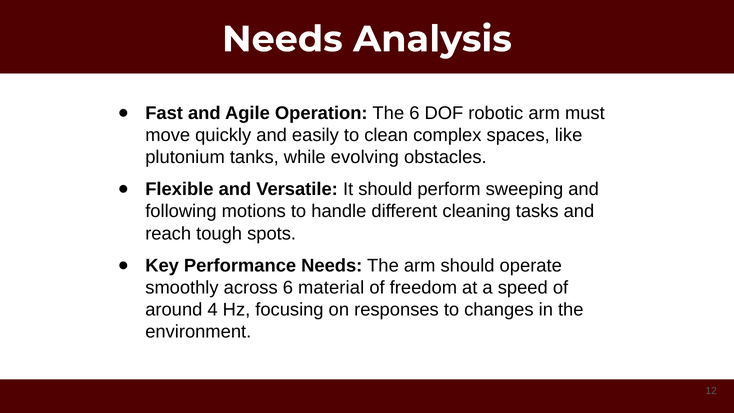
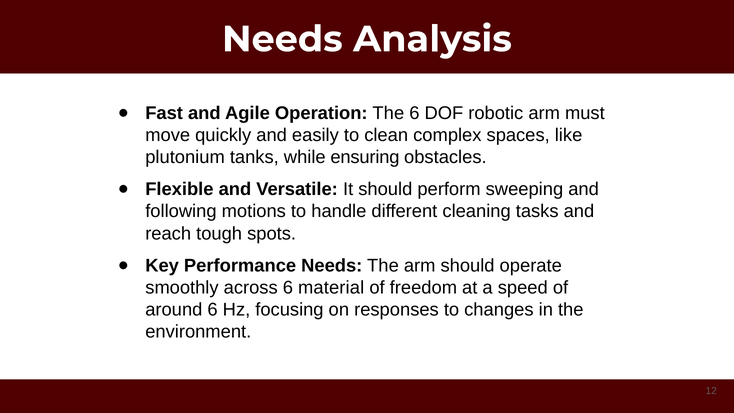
evolving: evolving -> ensuring
around 4: 4 -> 6
